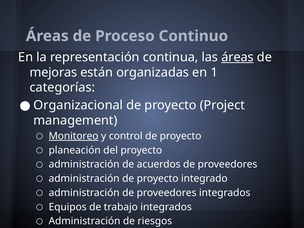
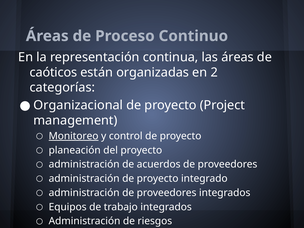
áreas at (238, 57) underline: present -> none
mejoras: mejoras -> caóticos
1: 1 -> 2
